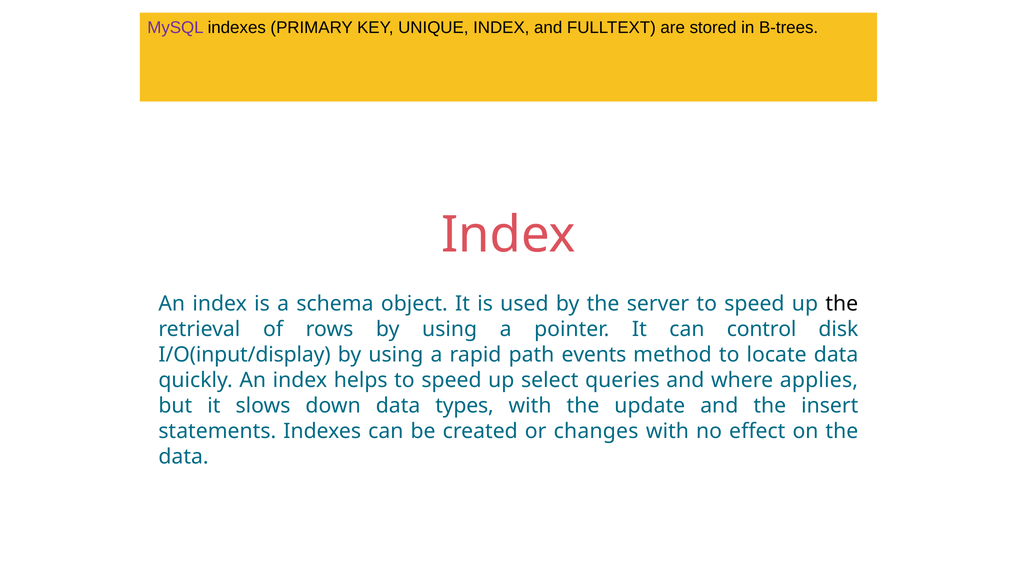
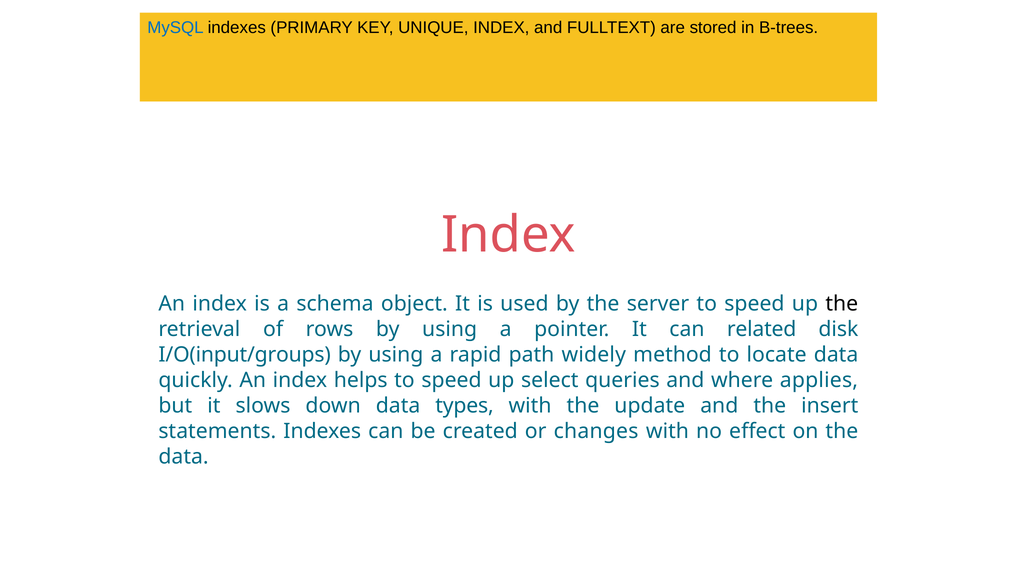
MySQL colour: purple -> blue
control: control -> related
I/O(input/display: I/O(input/display -> I/O(input/groups
events: events -> widely
